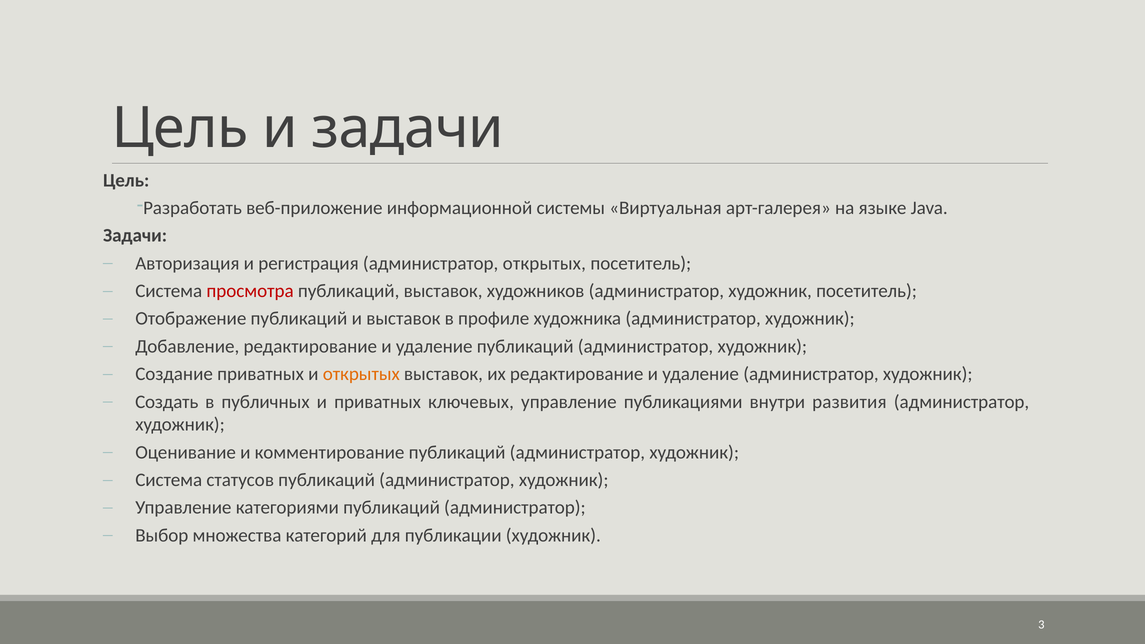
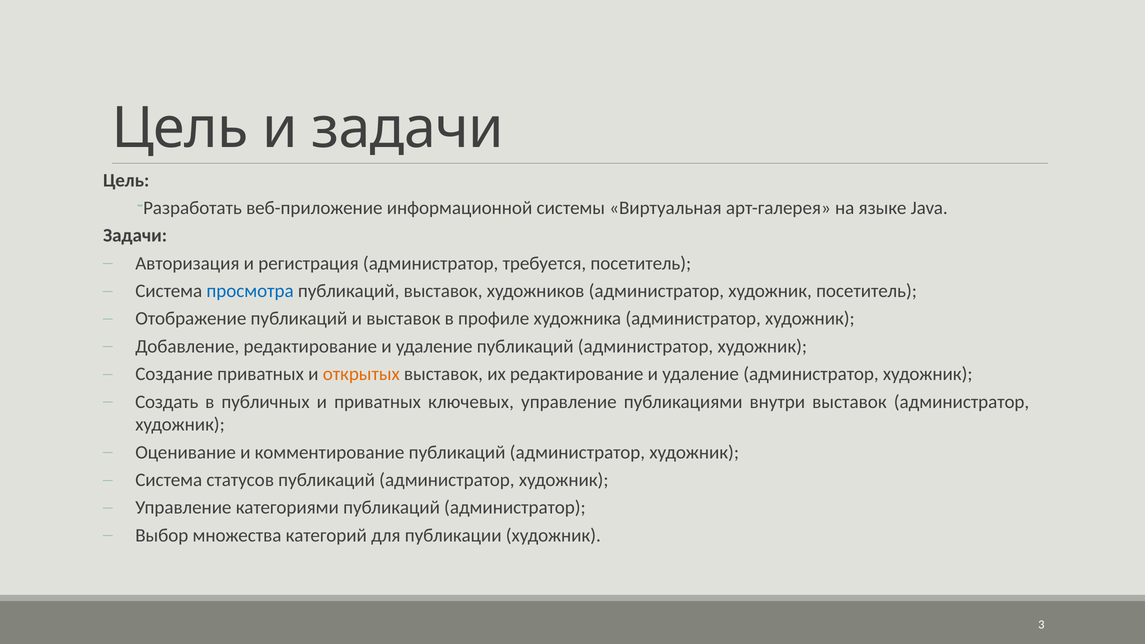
администратор открытых: открытых -> требуется
просмотра colour: red -> blue
внутри развития: развития -> выставок
